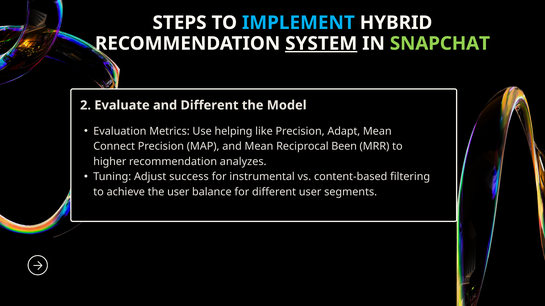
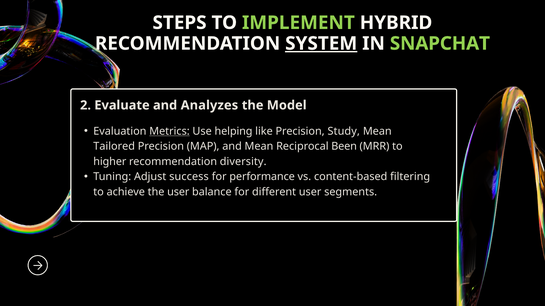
IMPLEMENT colour: light blue -> light green
and Different: Different -> Analyzes
Metrics underline: none -> present
Adapt: Adapt -> Study
Connect: Connect -> Tailored
analyzes: analyzes -> diversity
instrumental: instrumental -> performance
